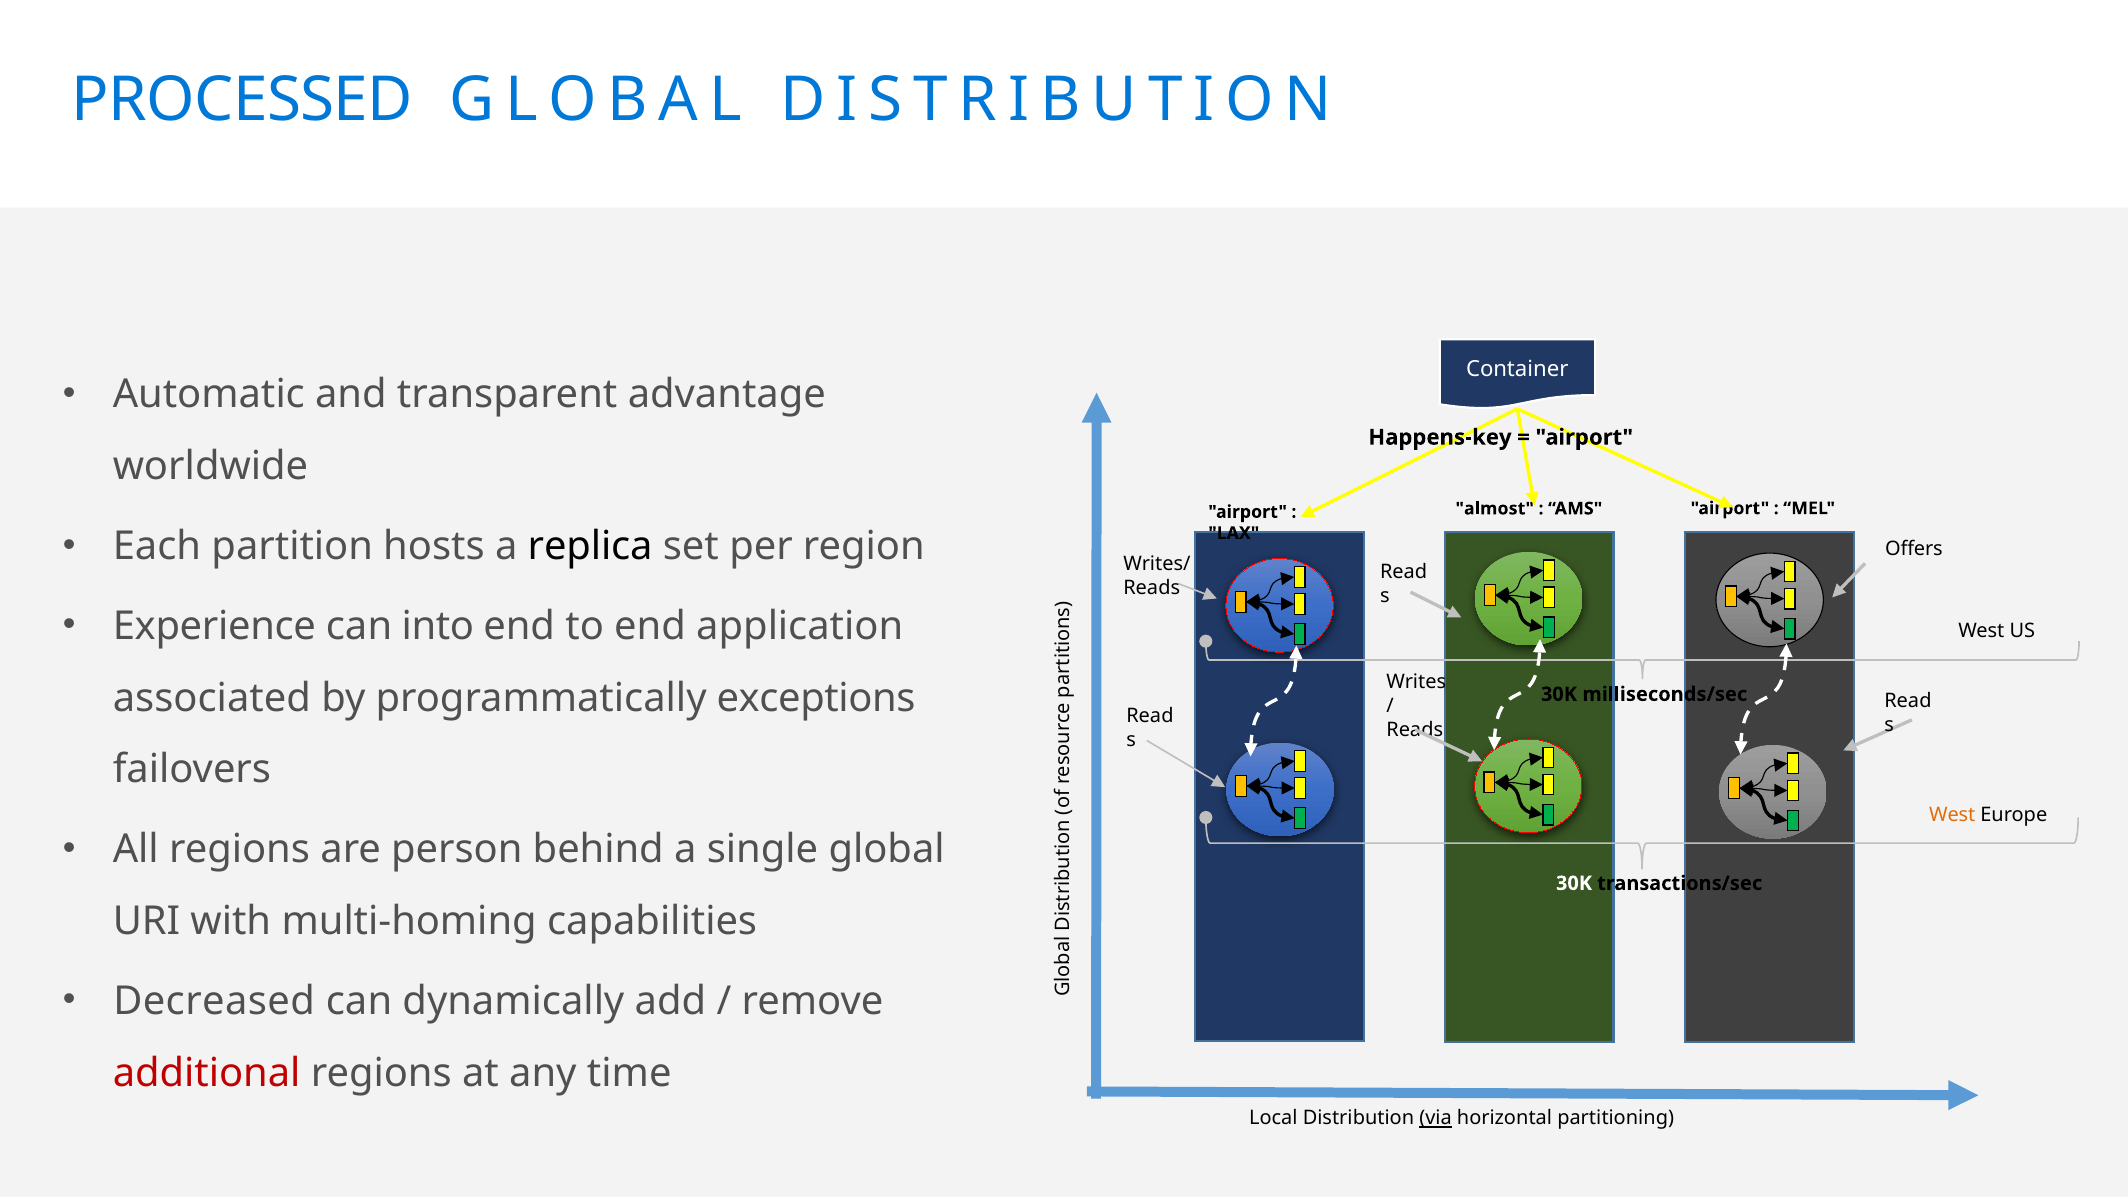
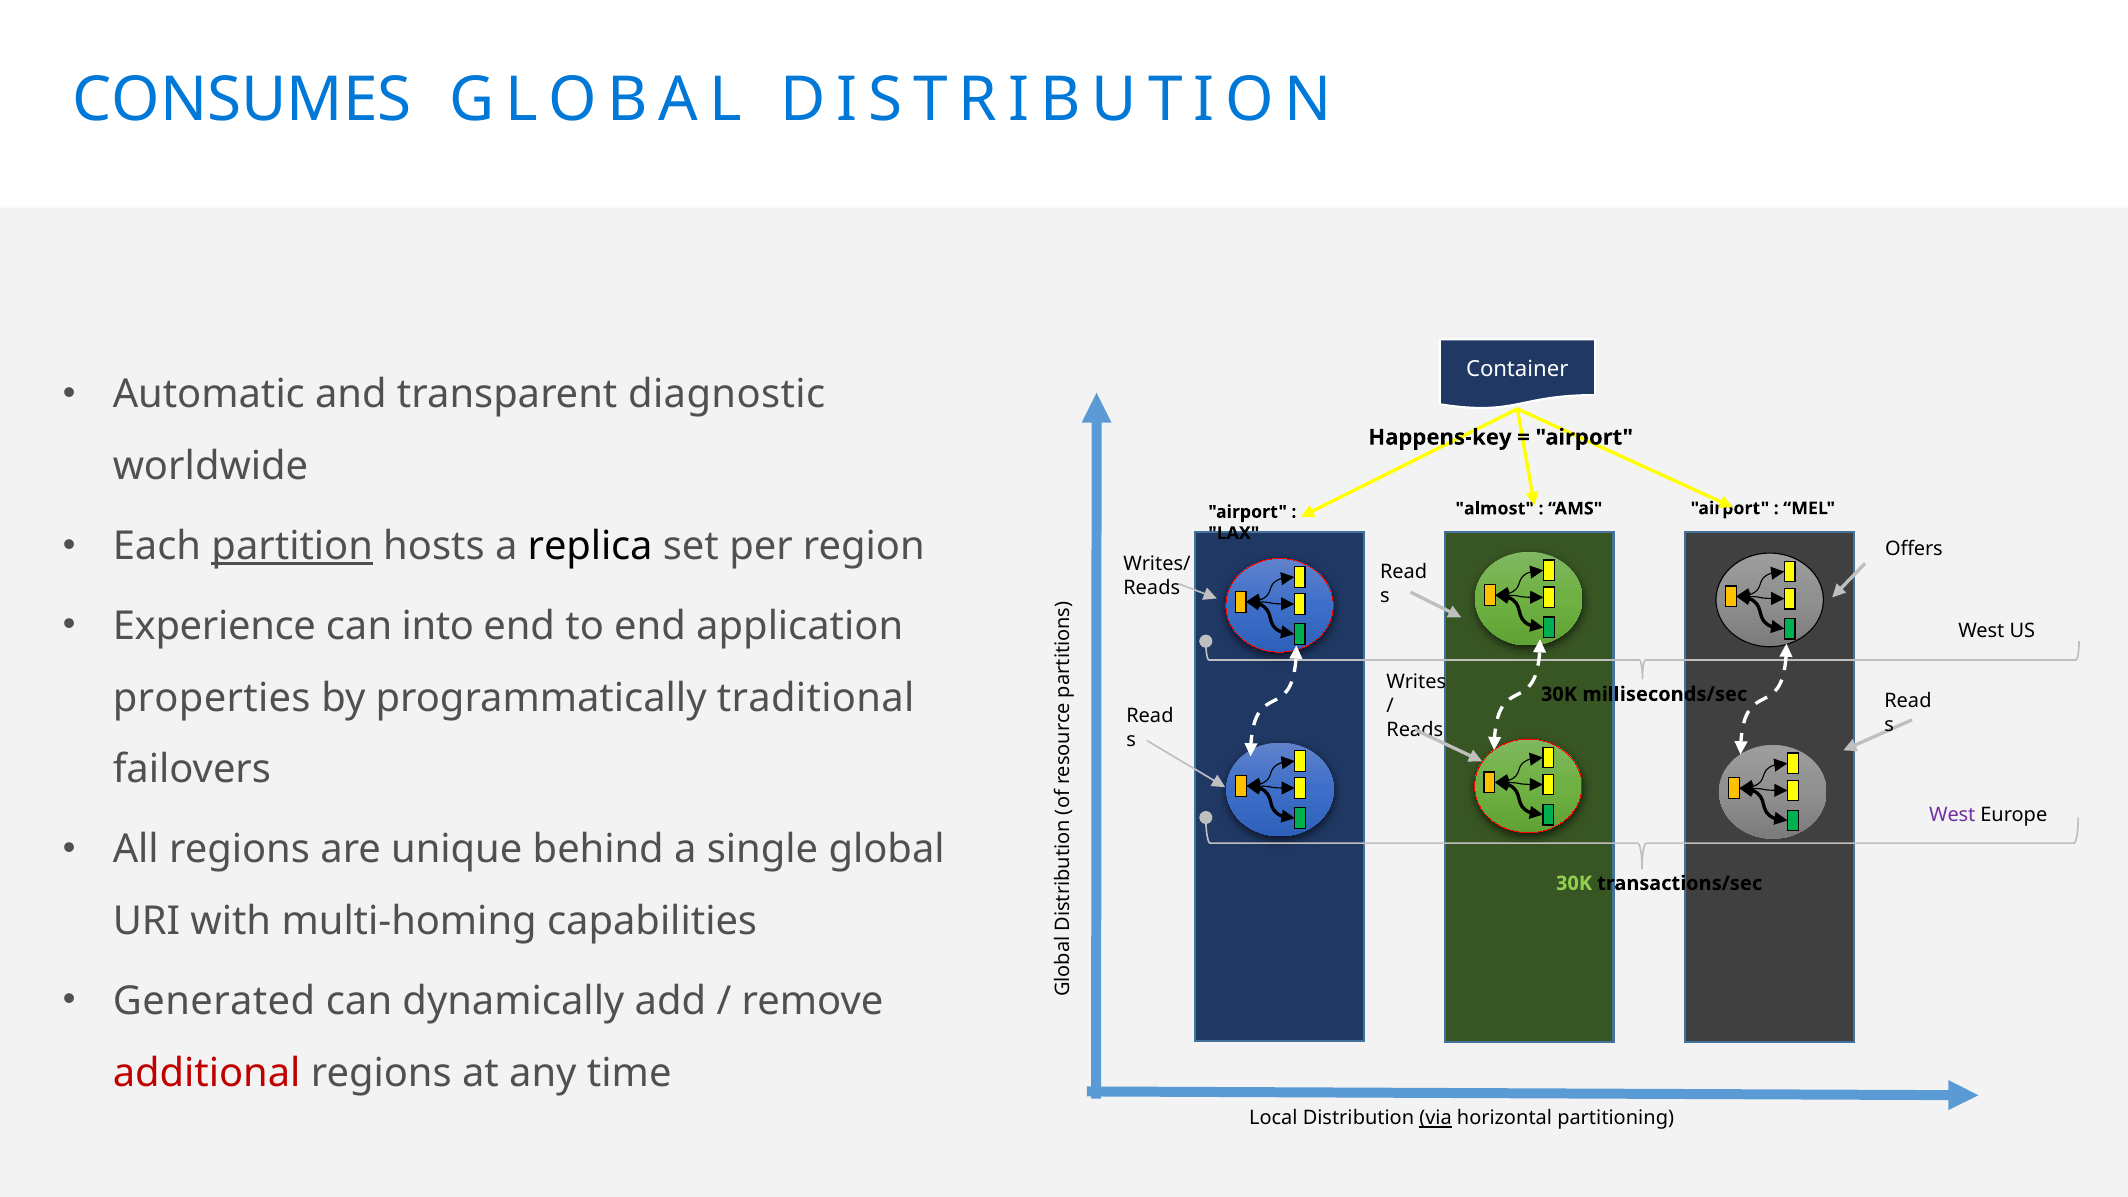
PROCESSED: PROCESSED -> CONSUMES
advantage: advantage -> diagnostic
partition underline: none -> present
associated: associated -> properties
exceptions: exceptions -> traditional
West at (1952, 815) colour: orange -> purple
person: person -> unique
30K at (1574, 883) colour: white -> light green
Decreased: Decreased -> Generated
